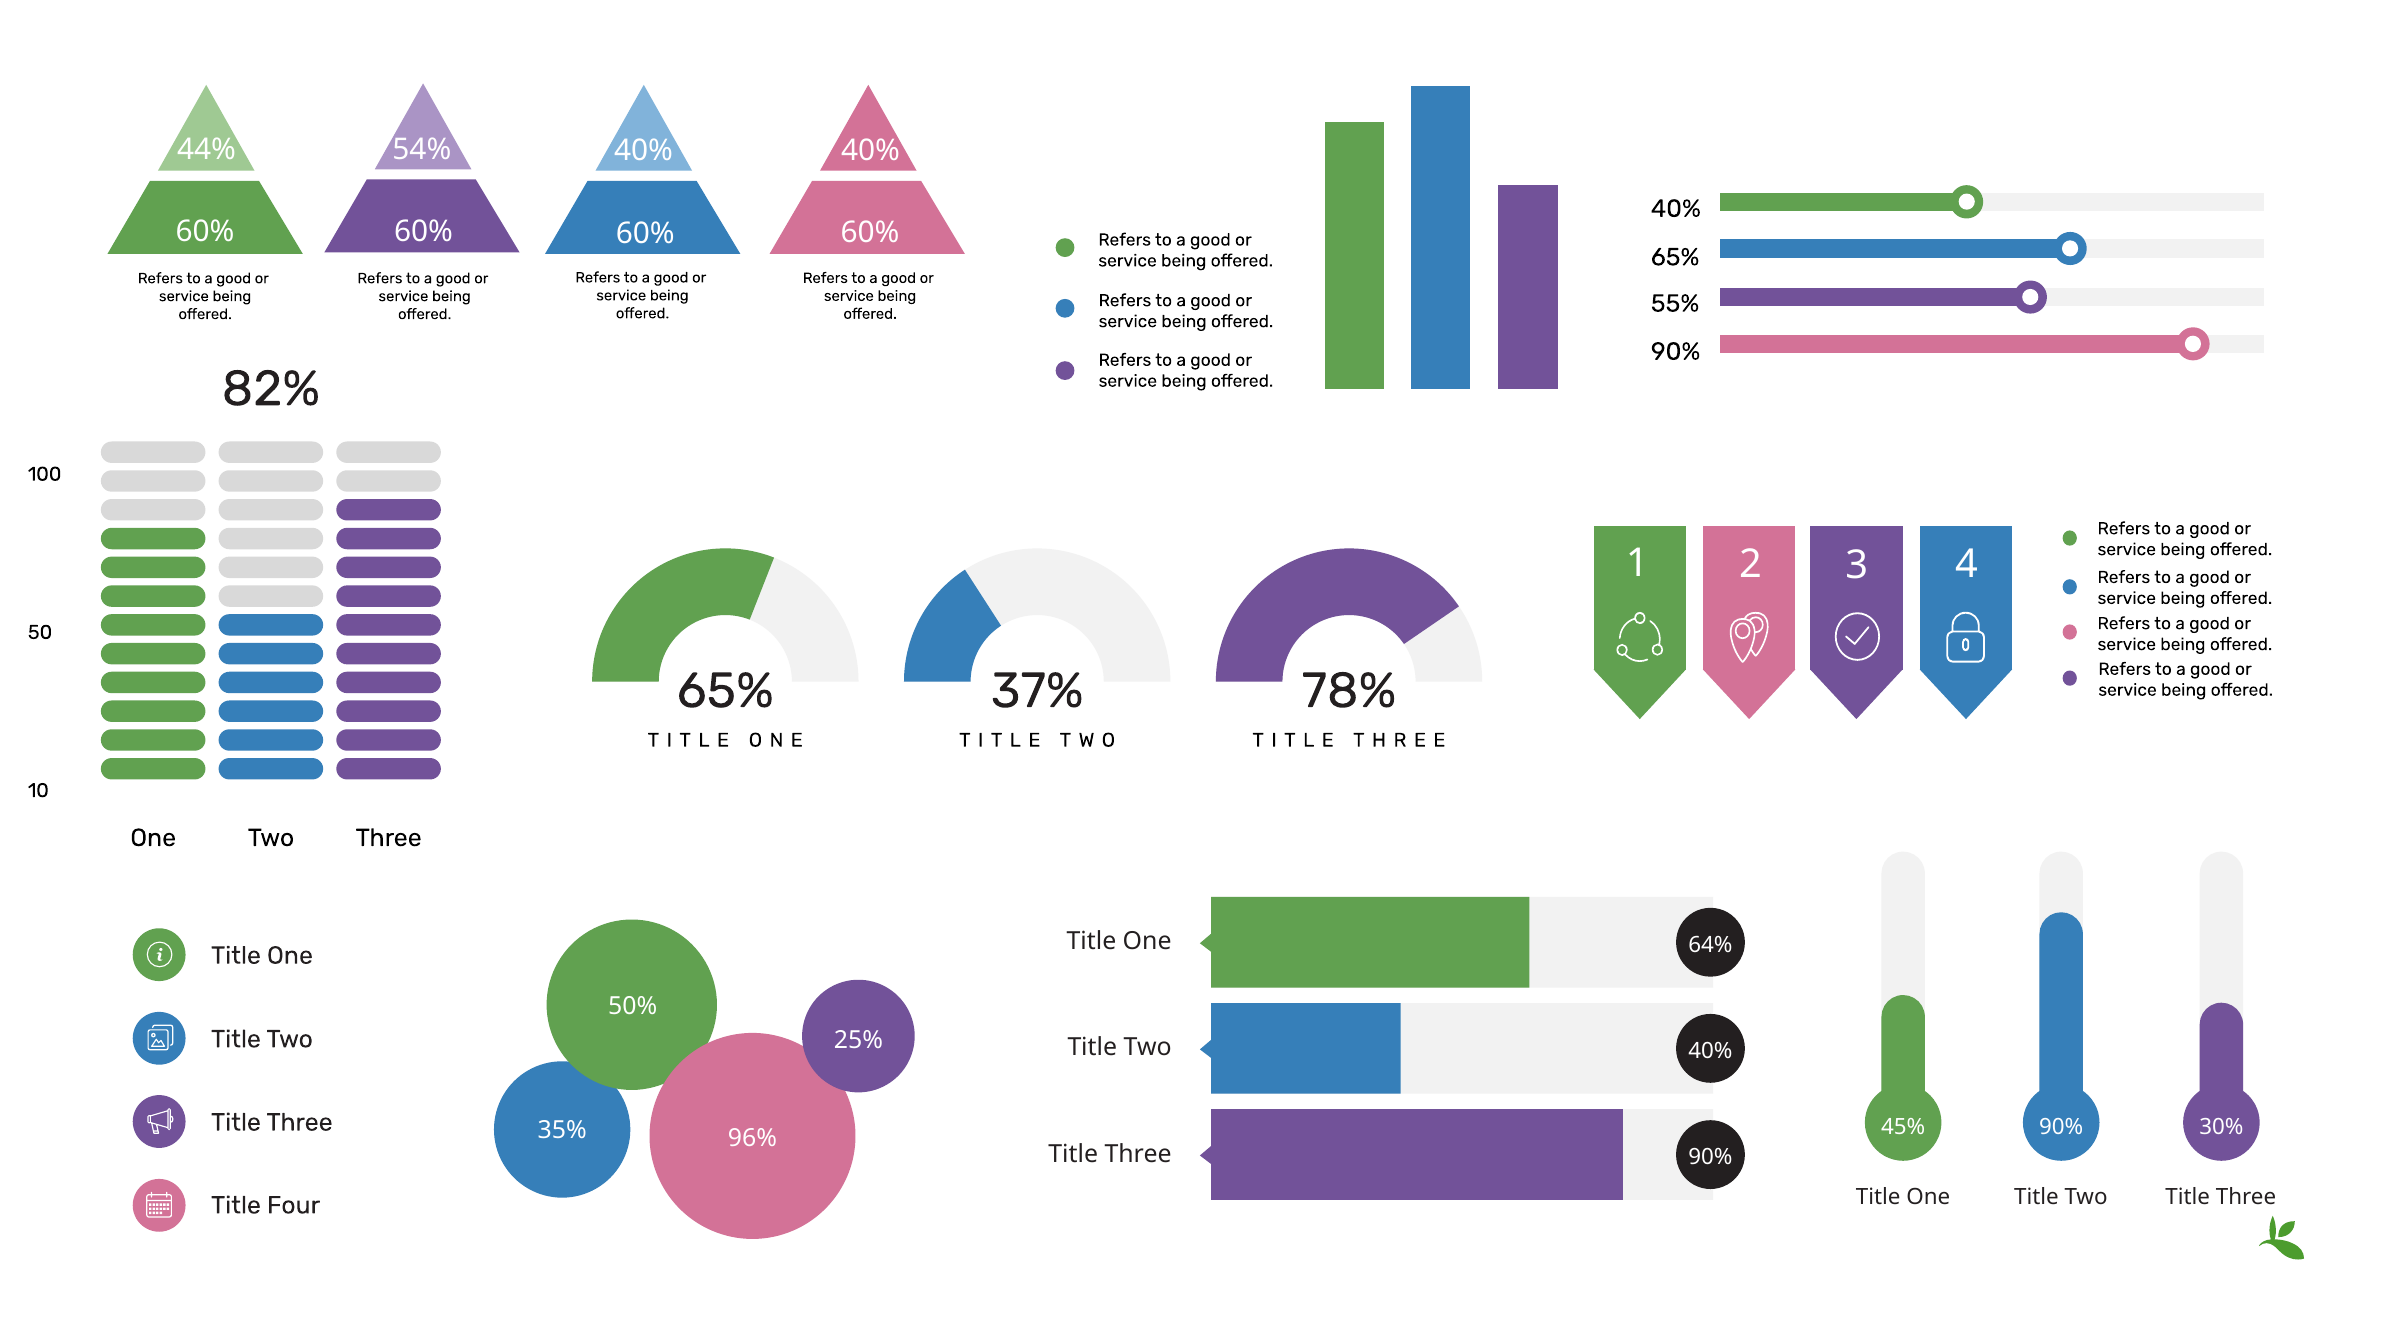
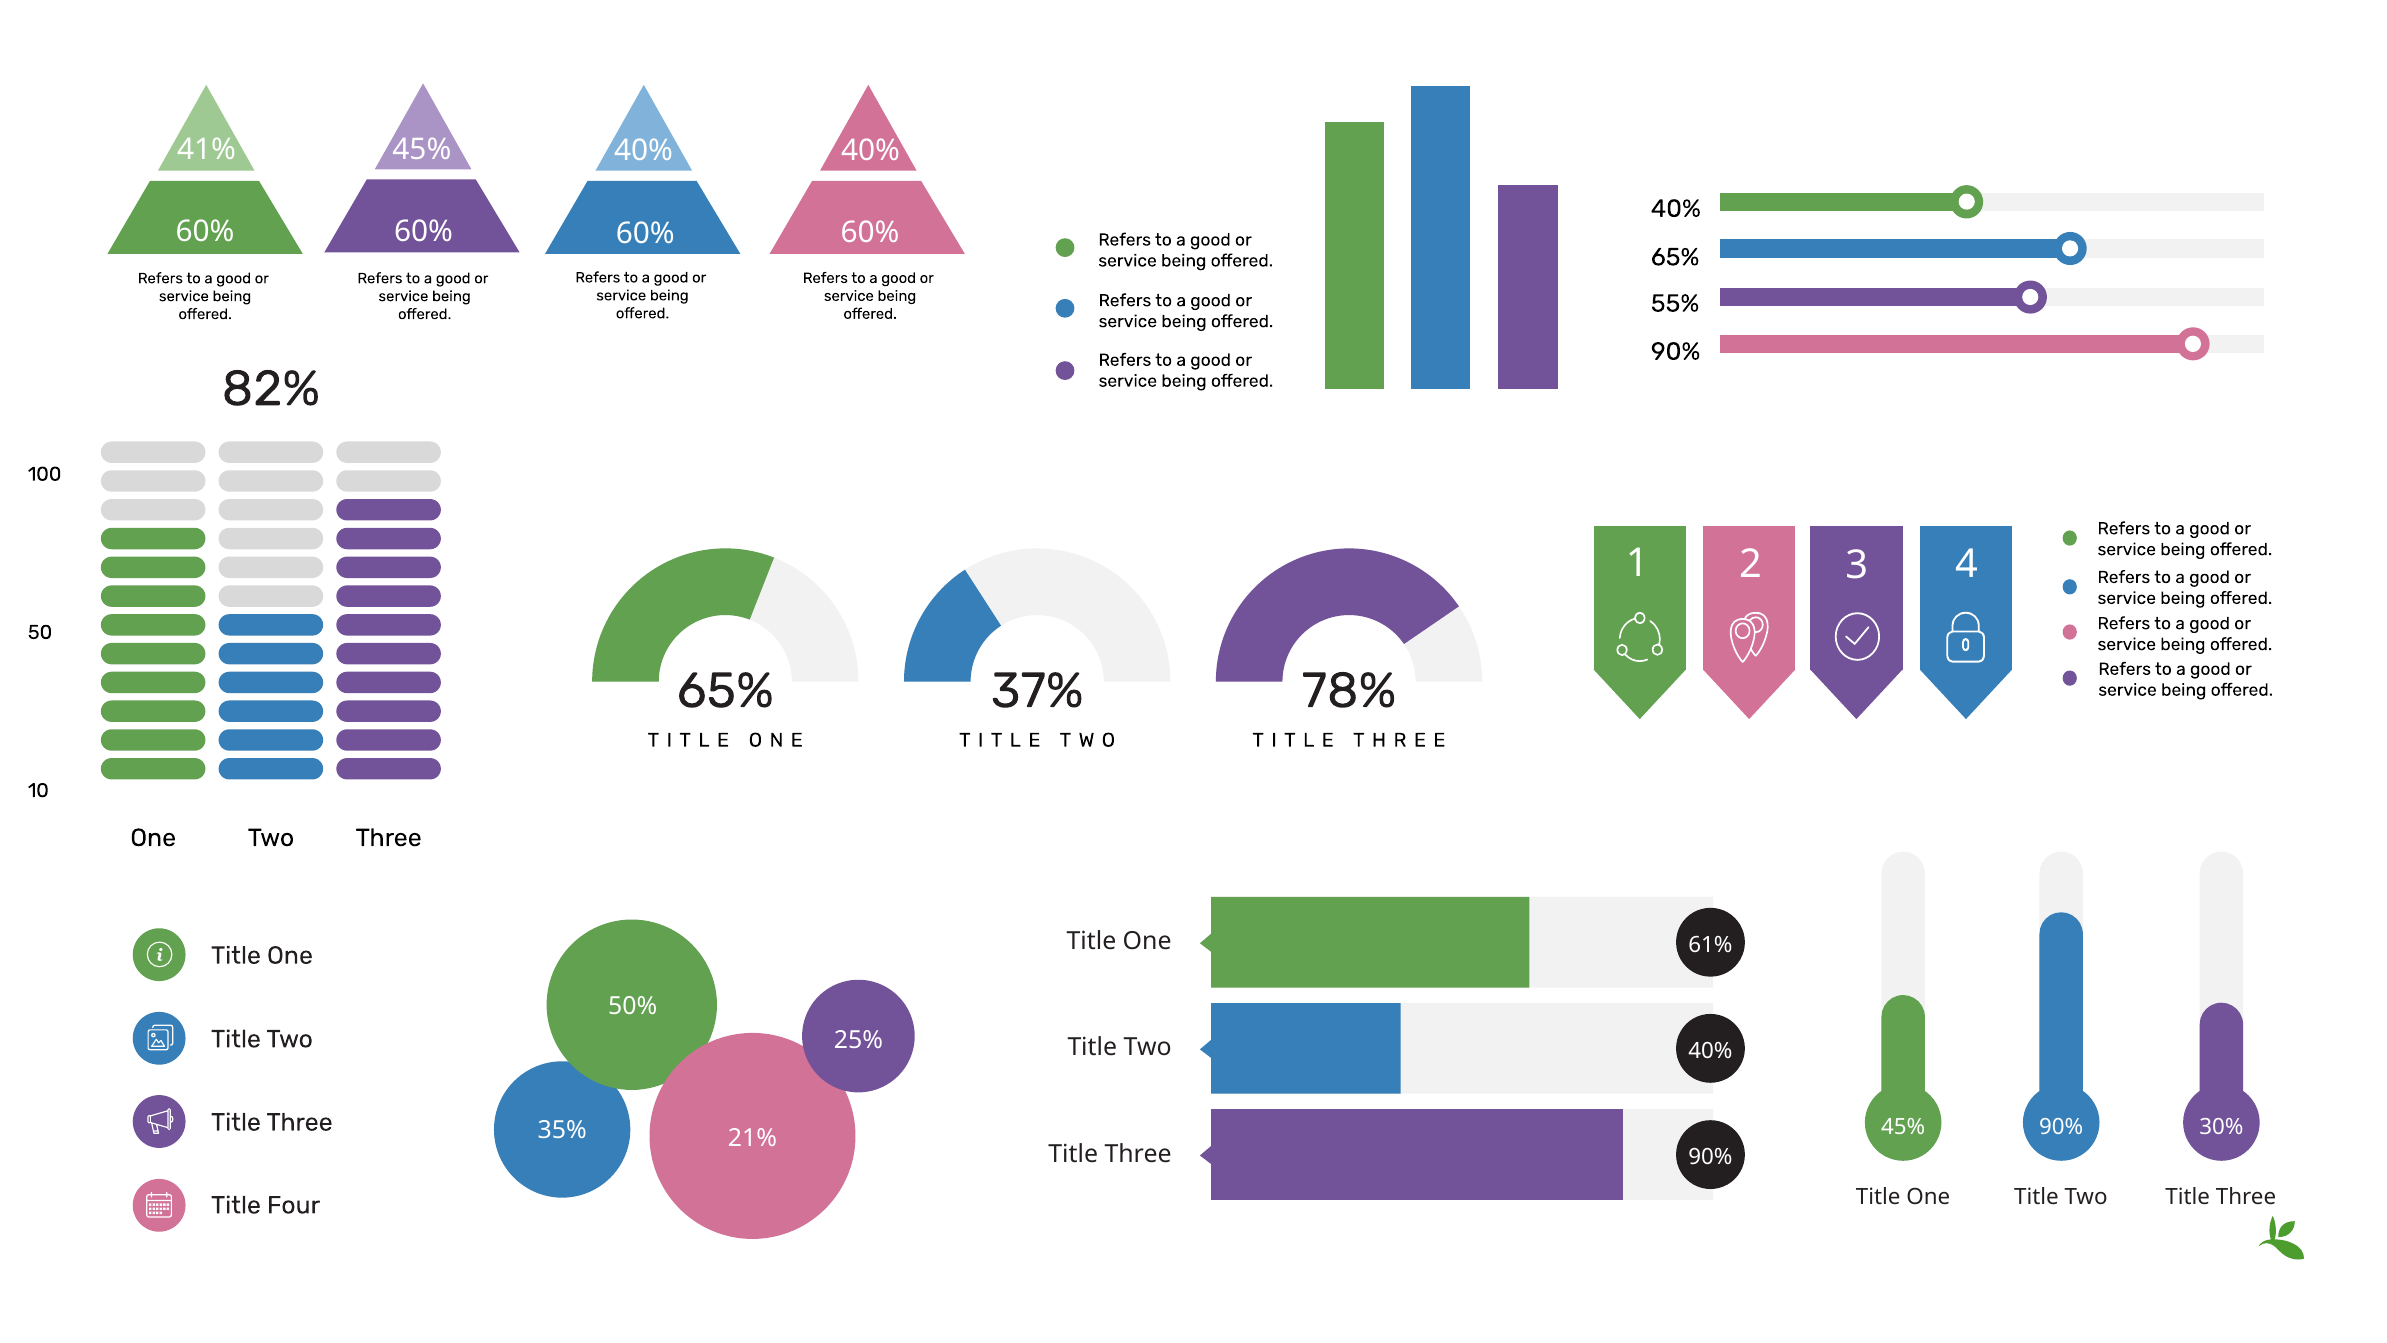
44%: 44% -> 41%
54% at (422, 149): 54% -> 45%
64%: 64% -> 61%
96%: 96% -> 21%
